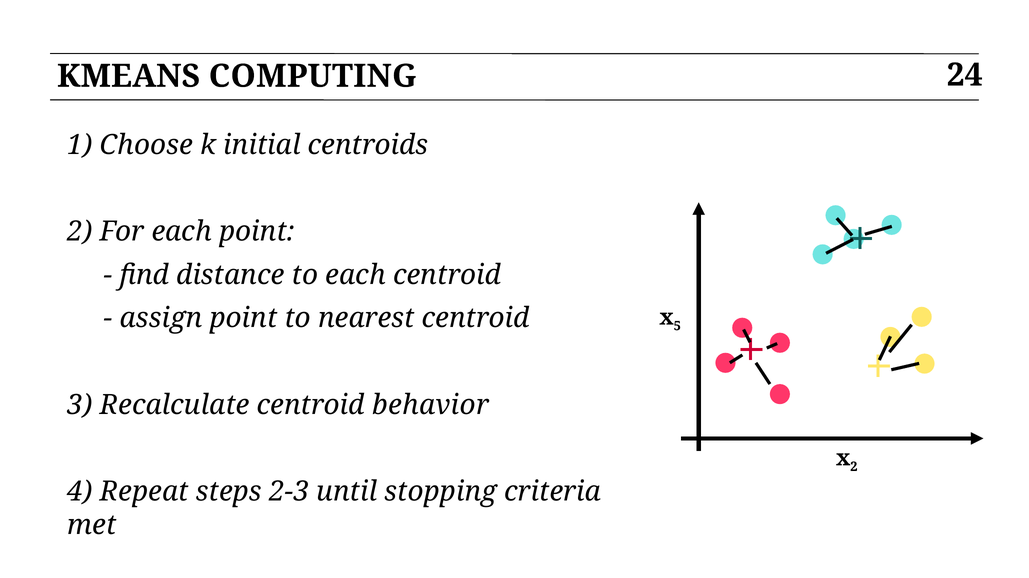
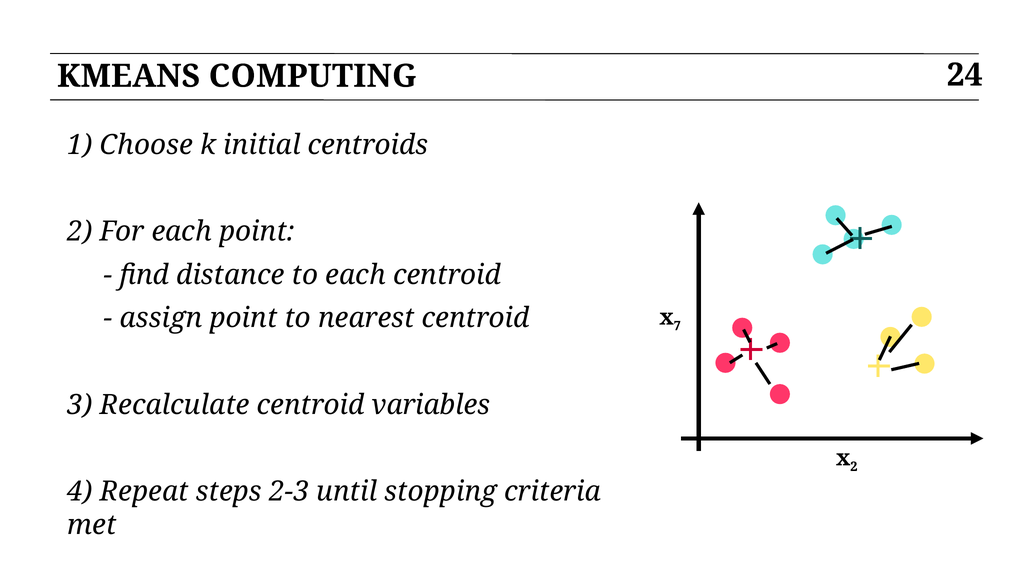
5: 5 -> 7
behavior: behavior -> variables
